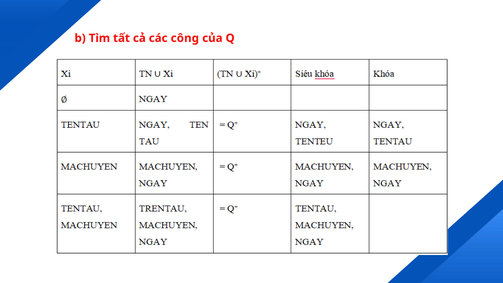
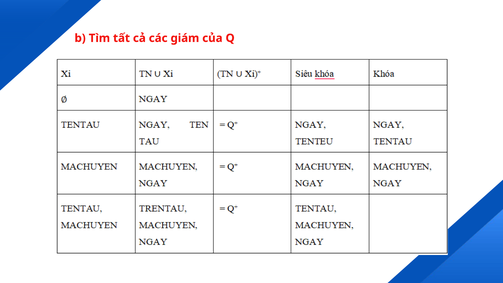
công: công -> giám
